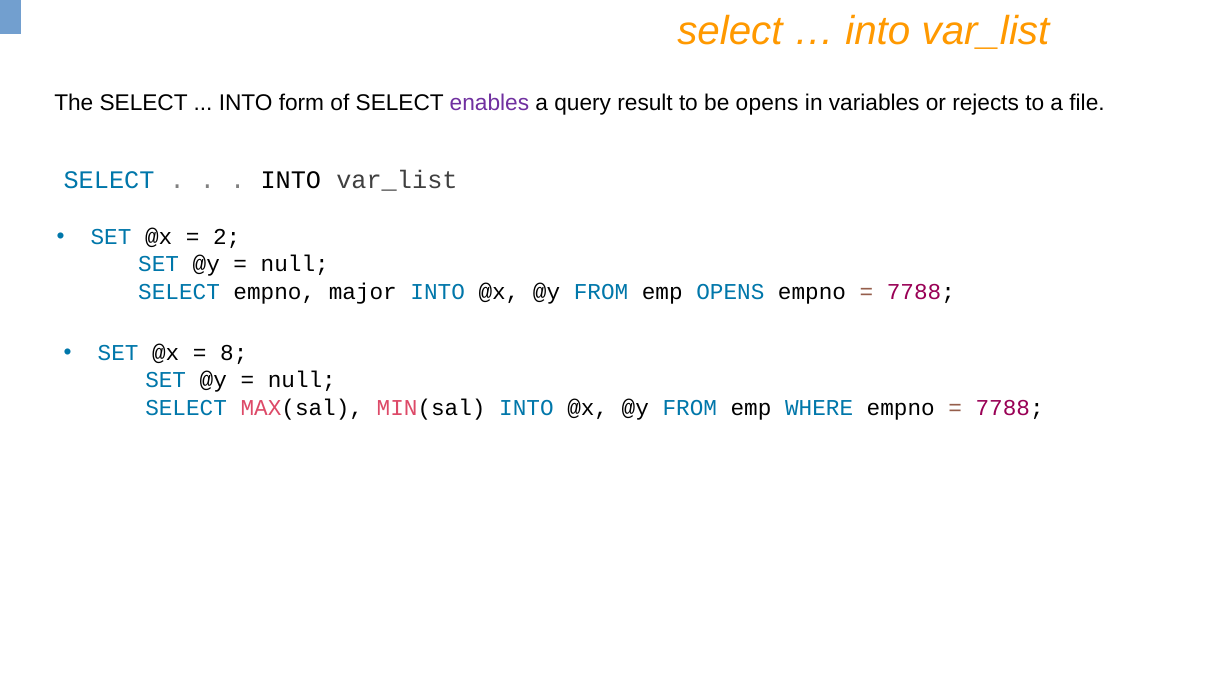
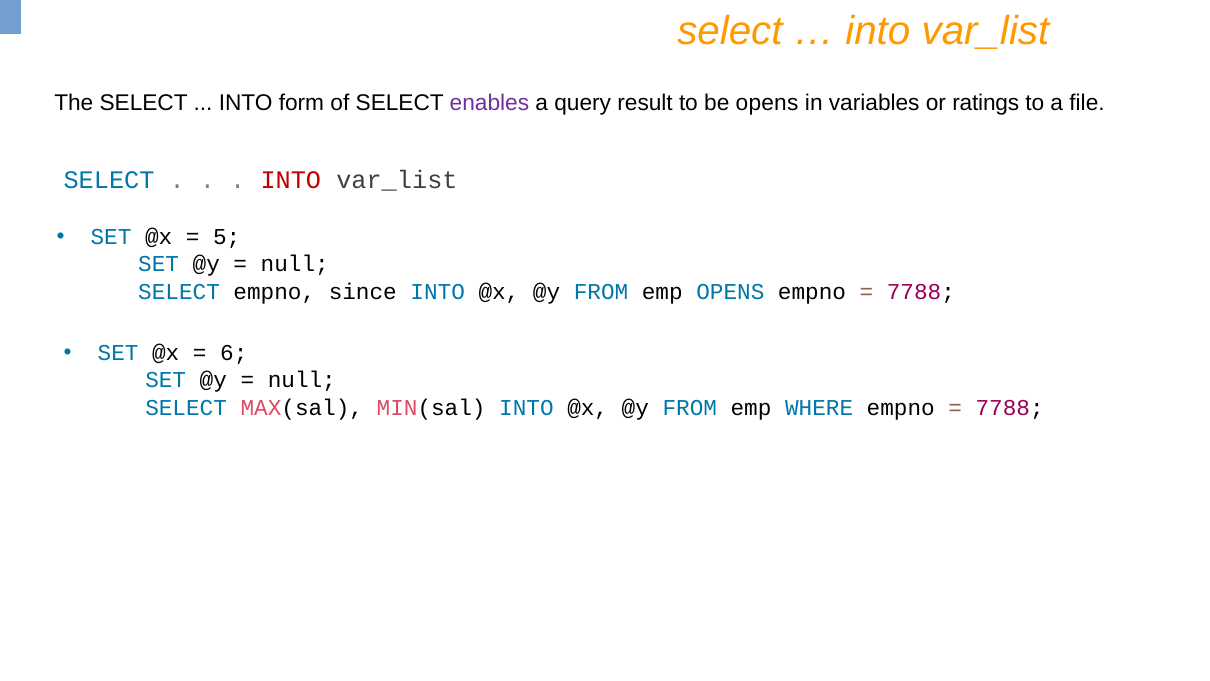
rejects: rejects -> ratings
INTO at (291, 180) colour: black -> red
2: 2 -> 5
major: major -> since
8: 8 -> 6
